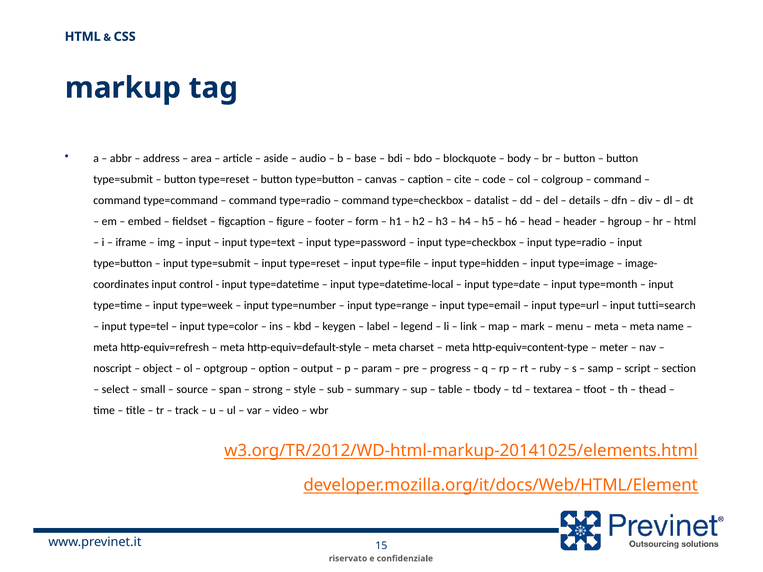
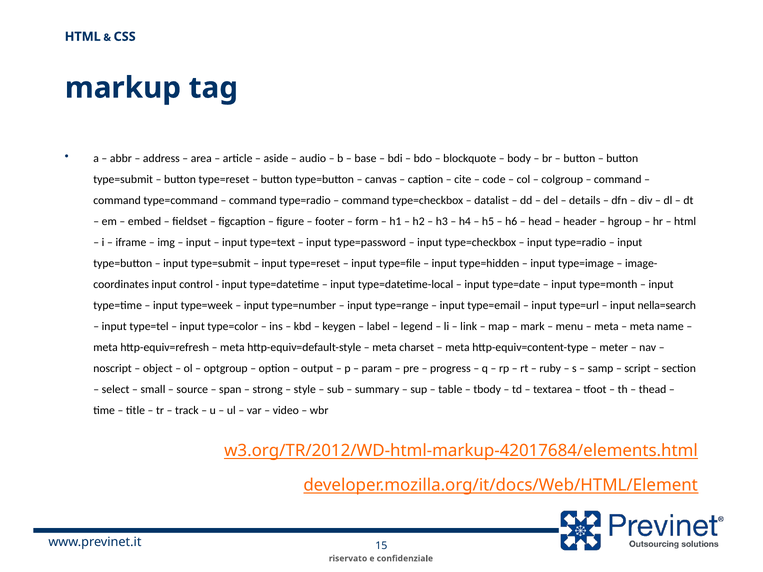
tutti=search: tutti=search -> nella=search
w3.org/TR/2012/WD-html-markup-20141025/elements.html: w3.org/TR/2012/WD-html-markup-20141025/elements.html -> w3.org/TR/2012/WD-html-markup-42017684/elements.html
